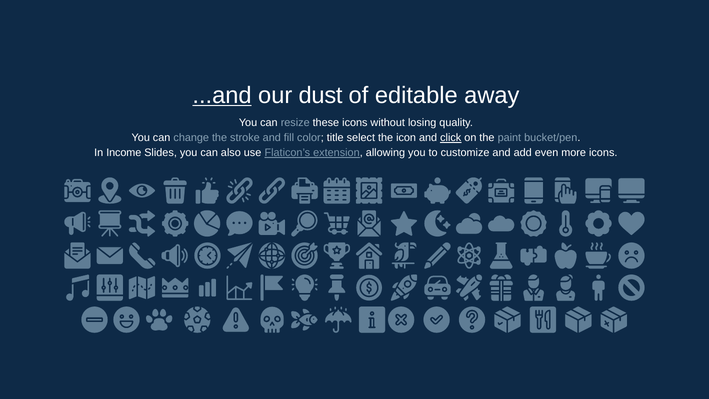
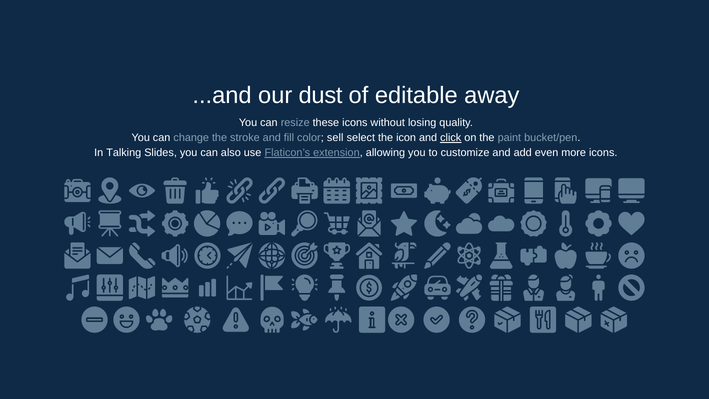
...and underline: present -> none
title: title -> sell
Income: Income -> Talking
